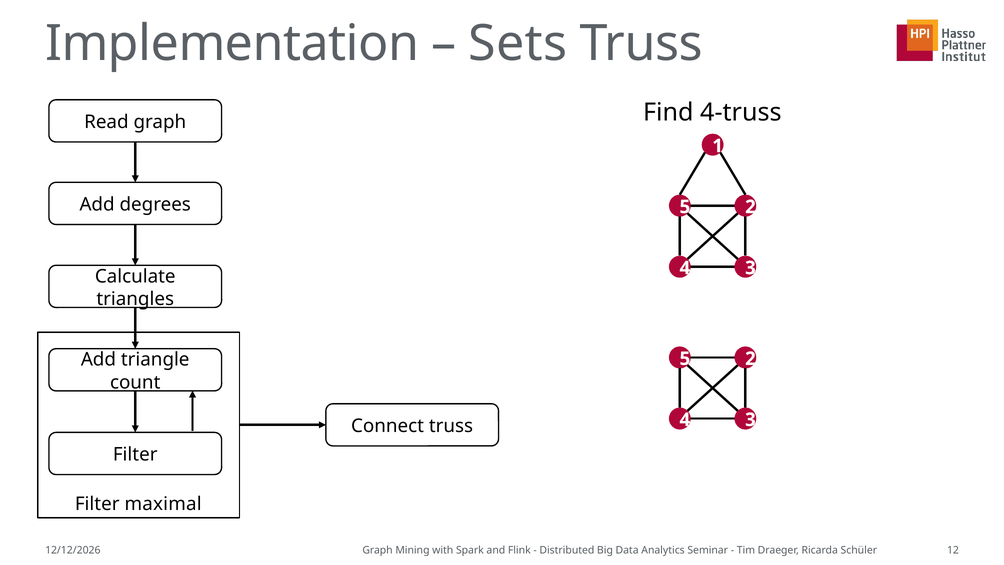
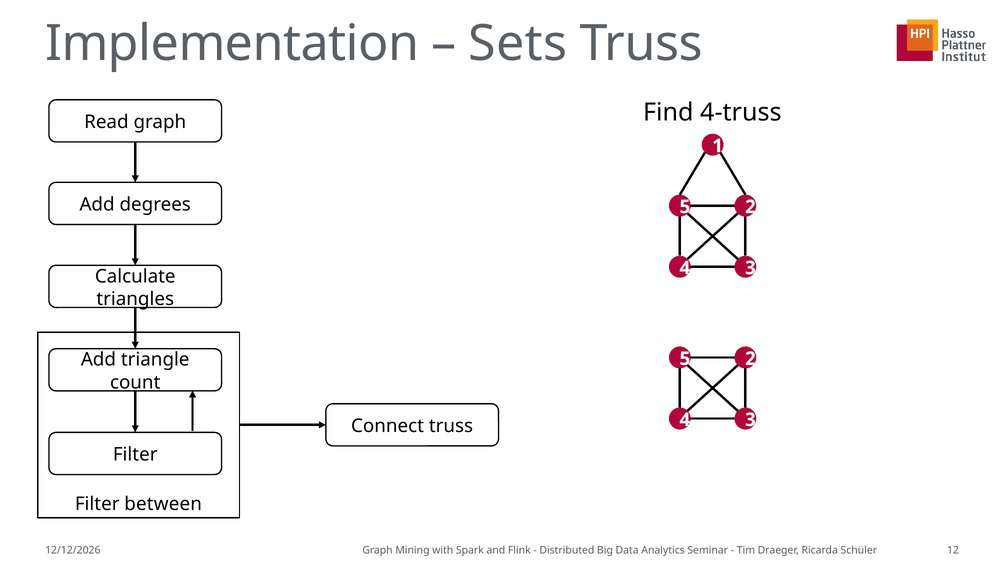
maximal: maximal -> between
